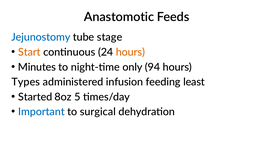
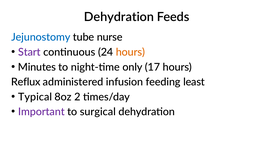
Anastomotic at (119, 17): Anastomotic -> Dehydration
stage: stage -> nurse
Start colour: orange -> purple
94: 94 -> 17
Types: Types -> Reflux
Started: Started -> Typical
5: 5 -> 2
Important colour: blue -> purple
